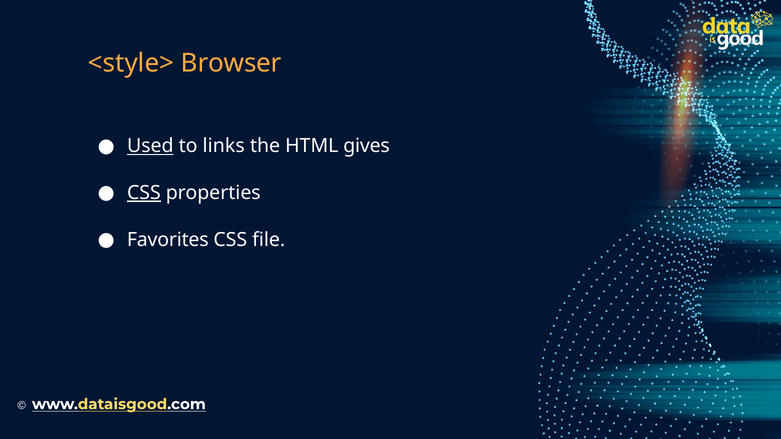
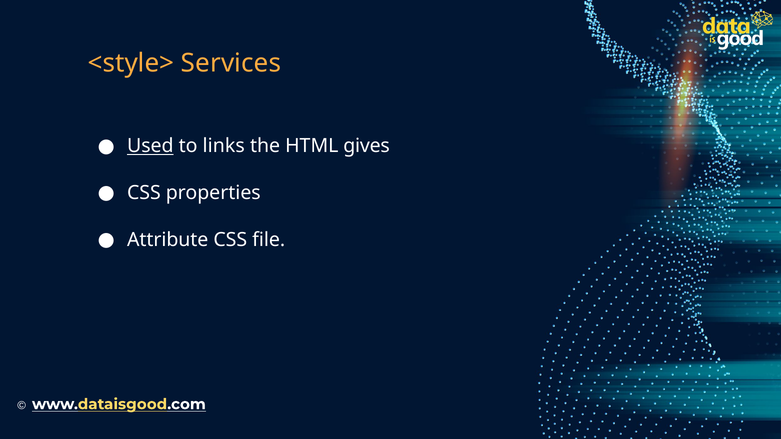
Browser: Browser -> Services
CSS at (144, 193) underline: present -> none
Favorites: Favorites -> Attribute
